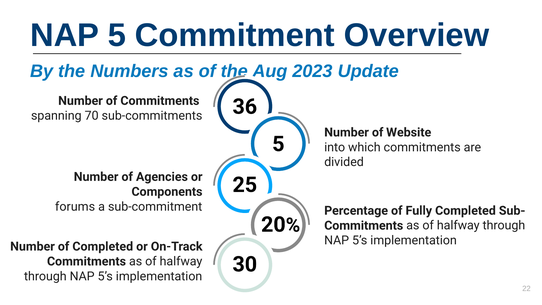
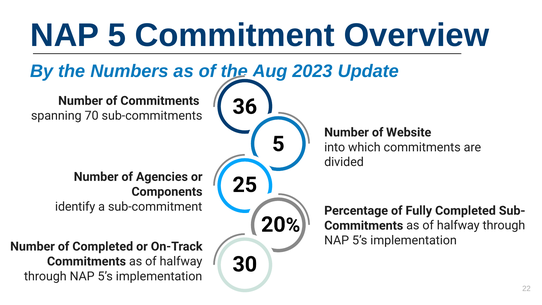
forums: forums -> identify
